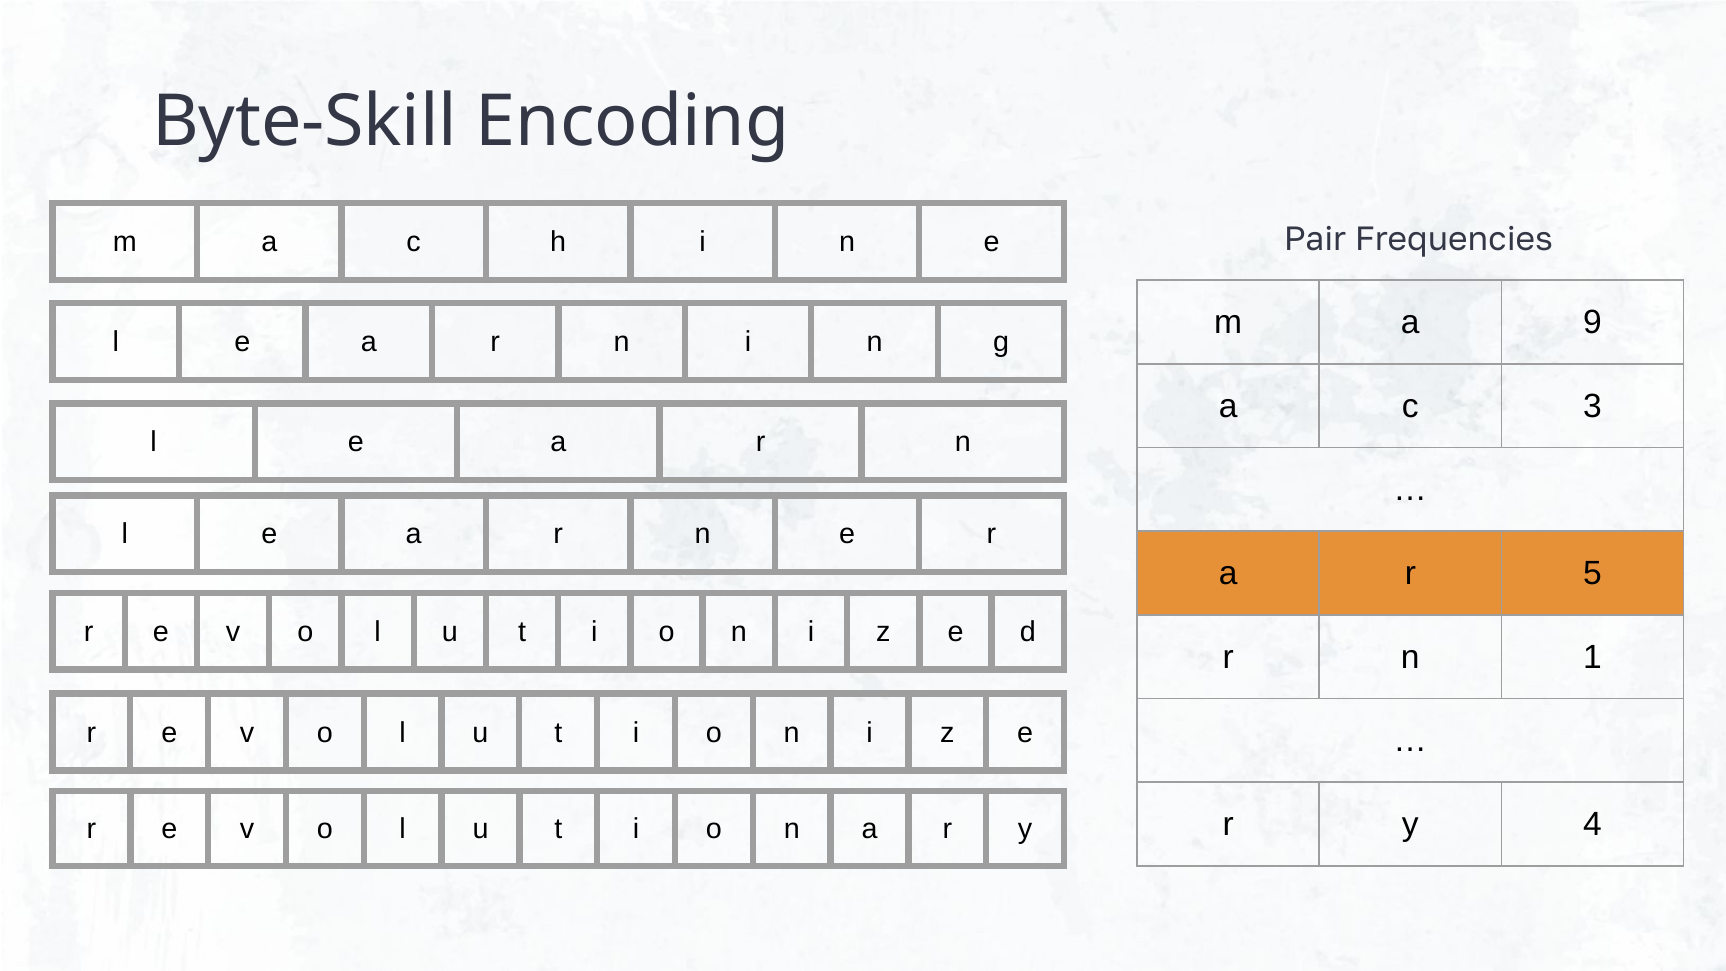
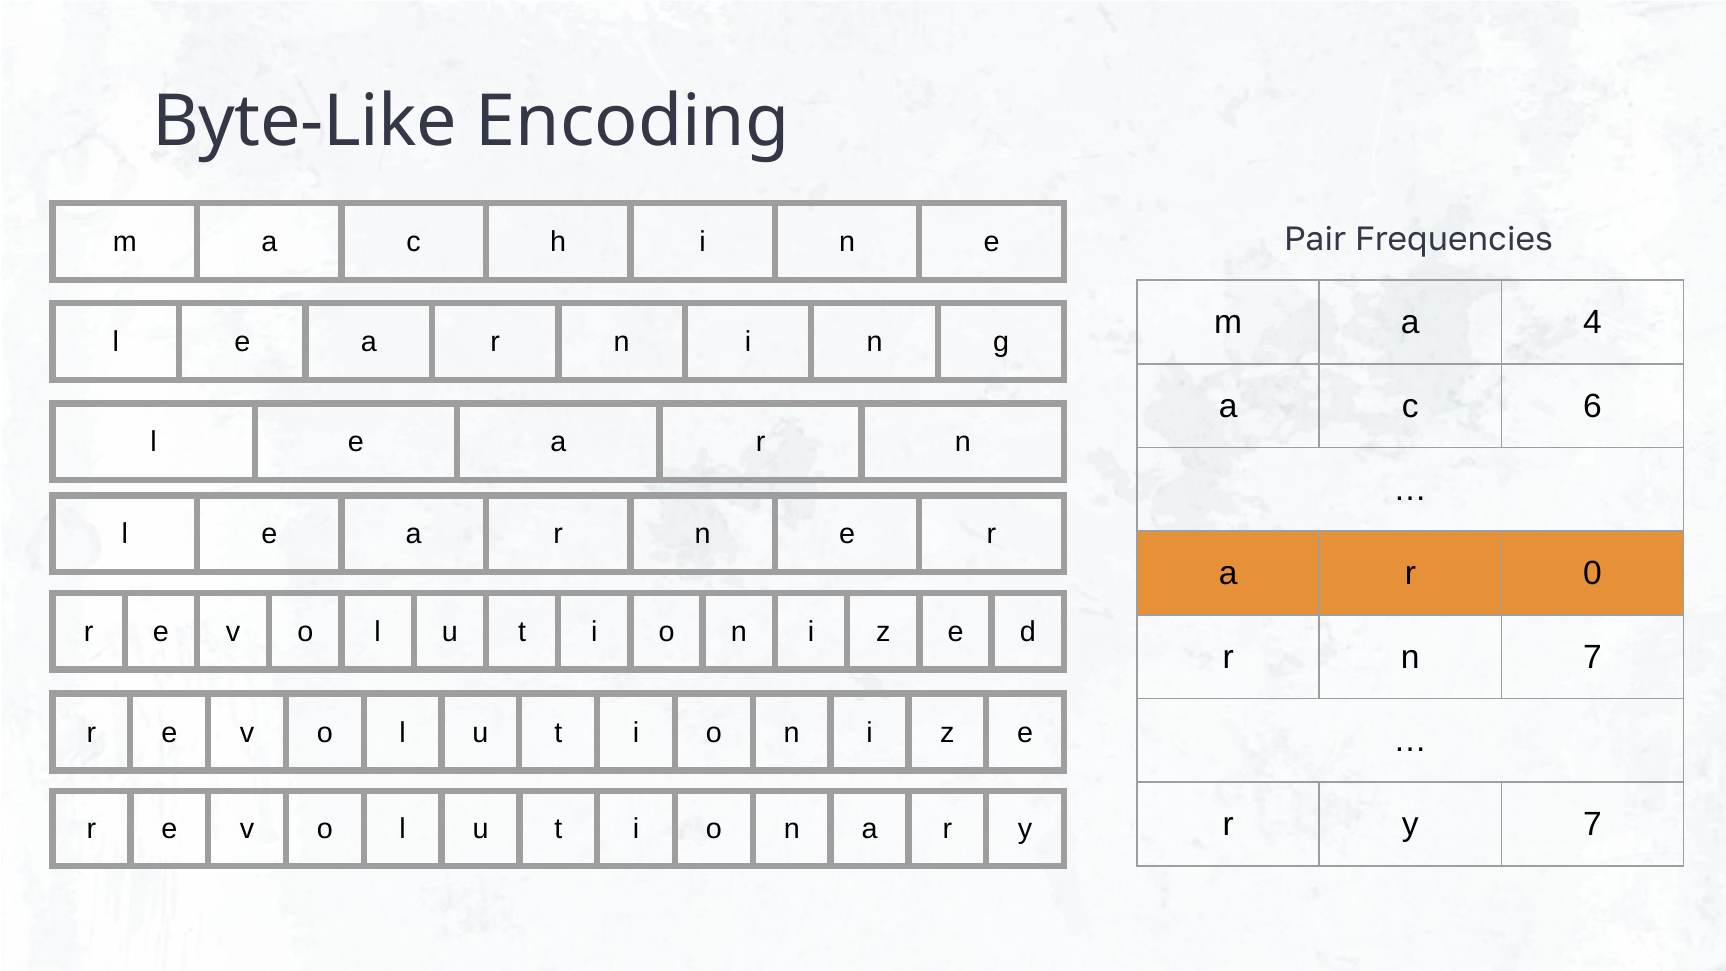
Byte-Skill: Byte-Skill -> Byte-Like
9: 9 -> 4
3: 3 -> 6
5: 5 -> 0
n 1: 1 -> 7
y 4: 4 -> 7
